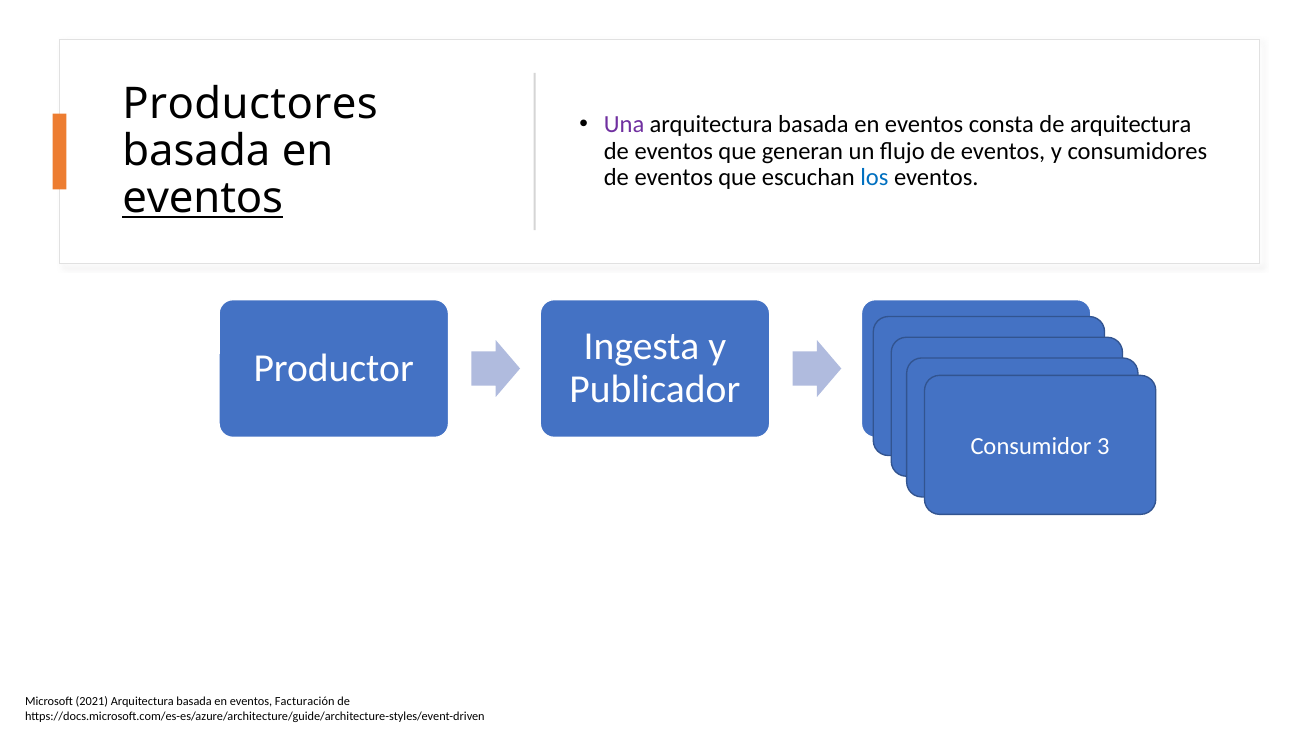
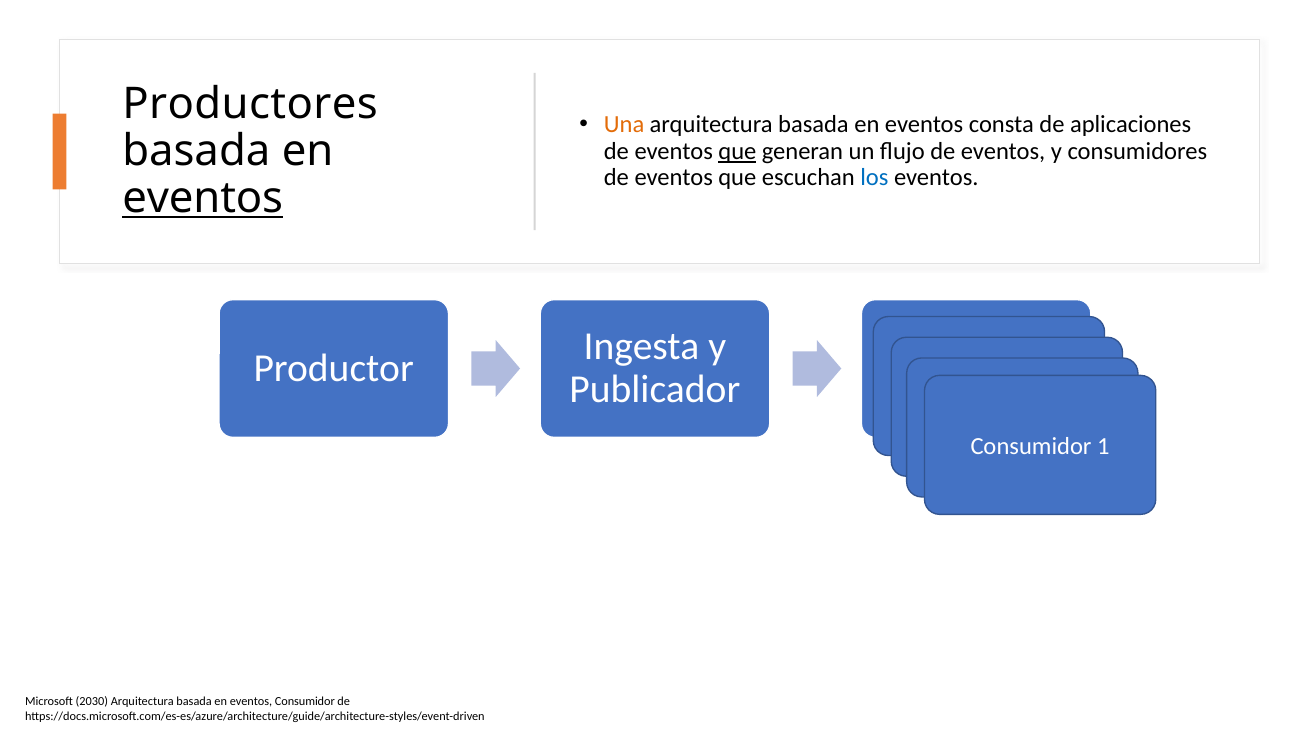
Una colour: purple -> orange
de arquitectura: arquitectura -> aplicaciones
que at (737, 151) underline: none -> present
3 at (1103, 446): 3 -> 1
2021: 2021 -> 2030
eventos Facturación: Facturación -> Consumidor
